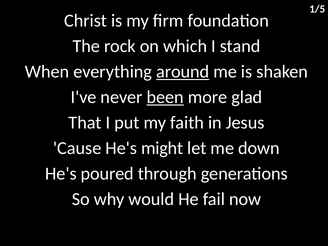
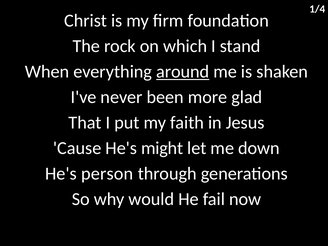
1/5: 1/5 -> 1/4
been underline: present -> none
poured: poured -> person
